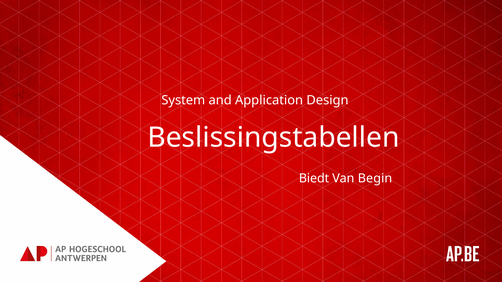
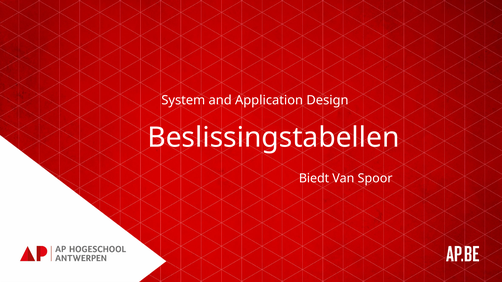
Begin: Begin -> Spoor
